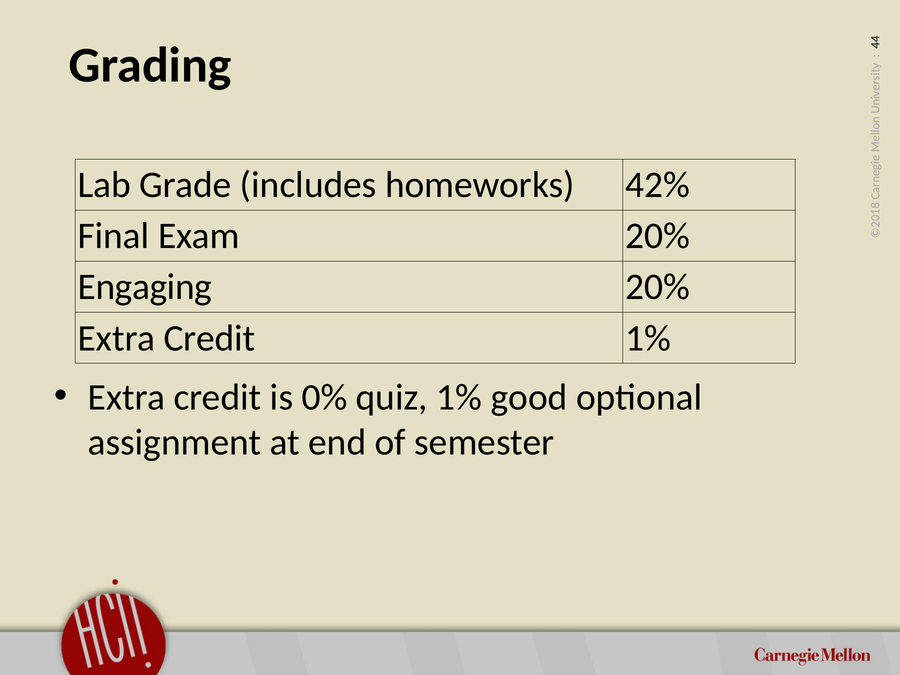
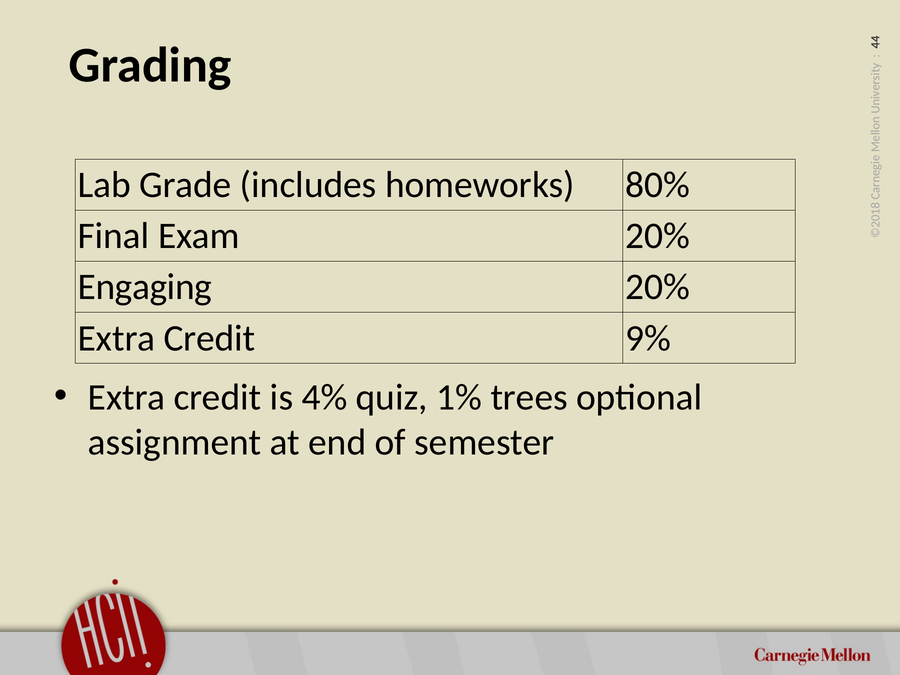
42%: 42% -> 80%
Credit 1%: 1% -> 9%
0%: 0% -> 4%
good: good -> trees
